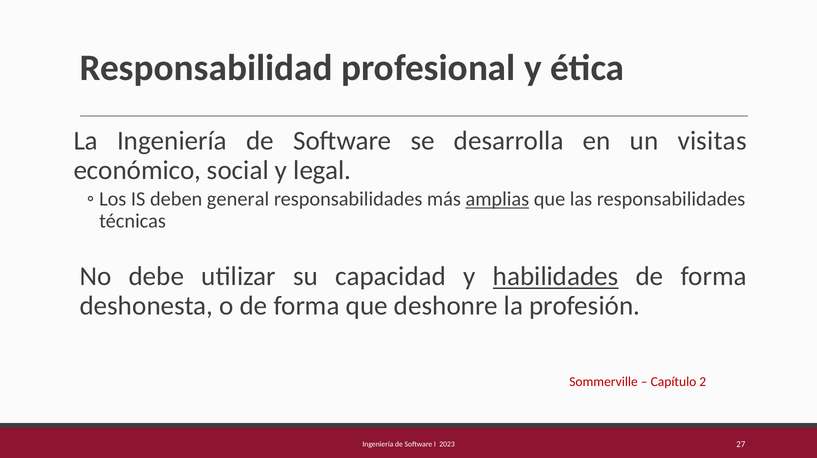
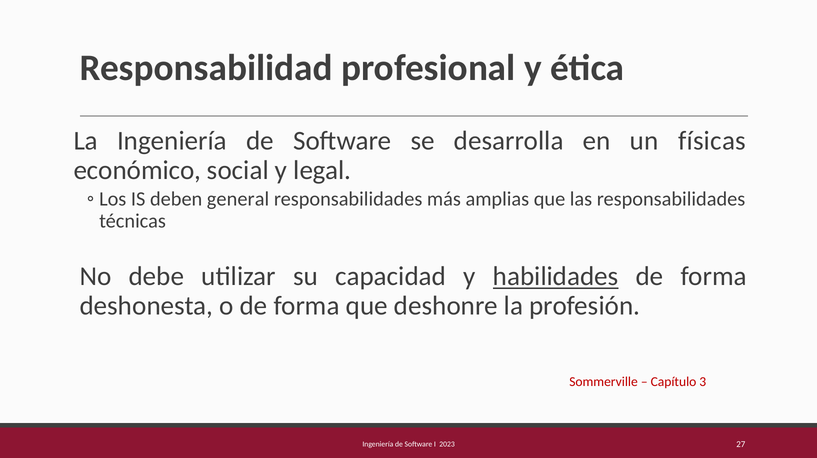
visitas: visitas -> físicas
amplias underline: present -> none
2: 2 -> 3
